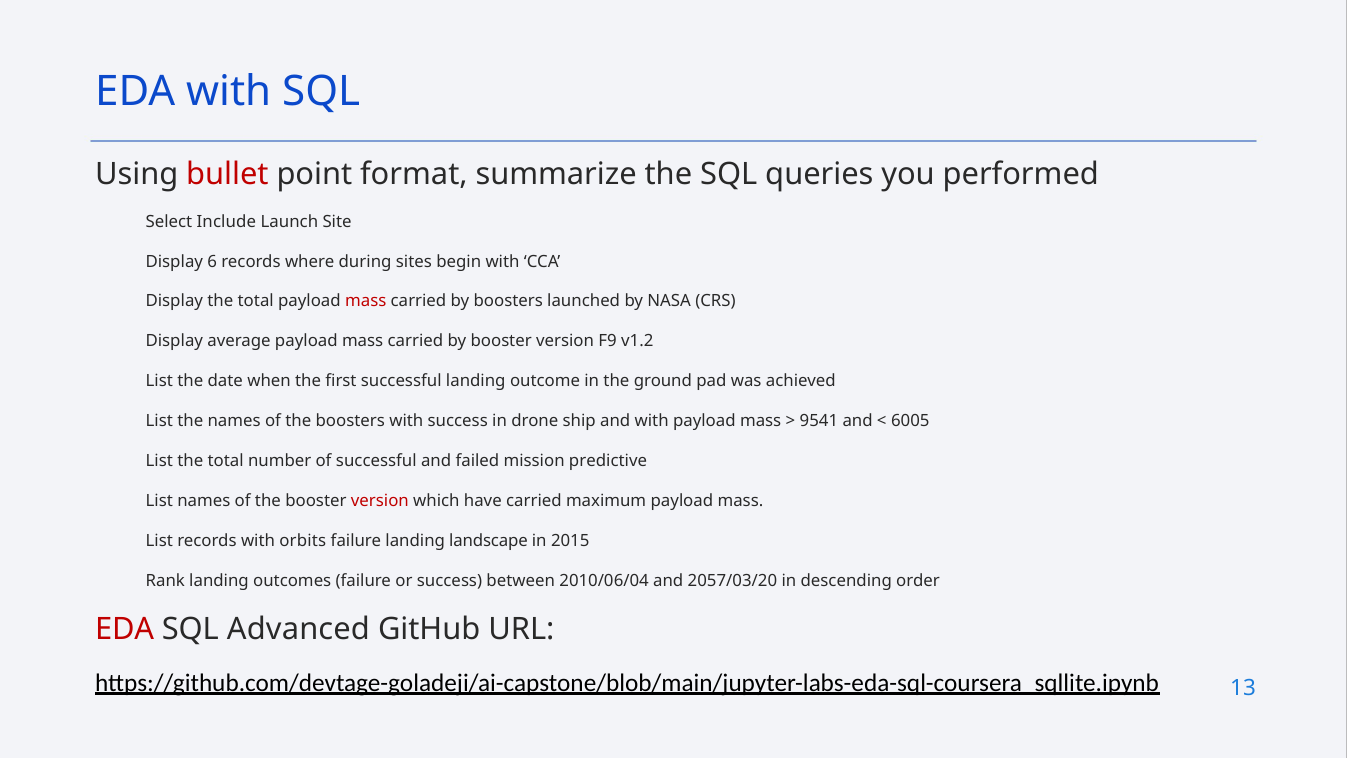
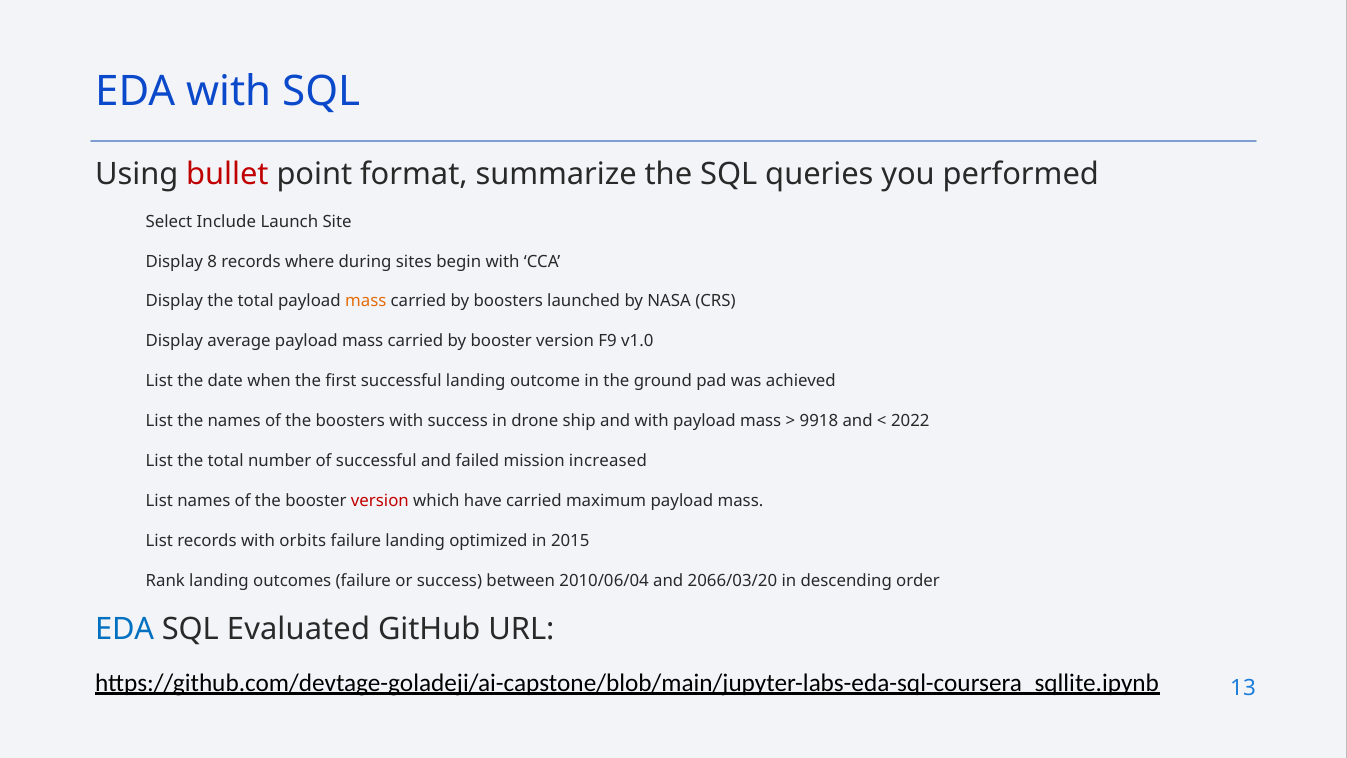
6: 6 -> 8
mass at (366, 301) colour: red -> orange
v1.2: v1.2 -> v1.0
9541: 9541 -> 9918
6005: 6005 -> 2022
predictive: predictive -> increased
landscape: landscape -> optimized
2057/03/20: 2057/03/20 -> 2066/03/20
EDA at (125, 629) colour: red -> blue
Advanced: Advanced -> Evaluated
